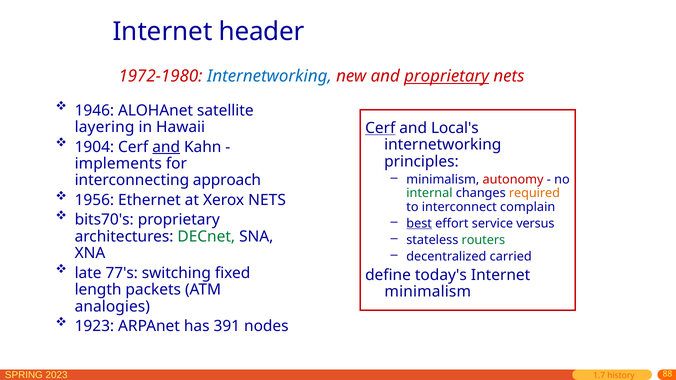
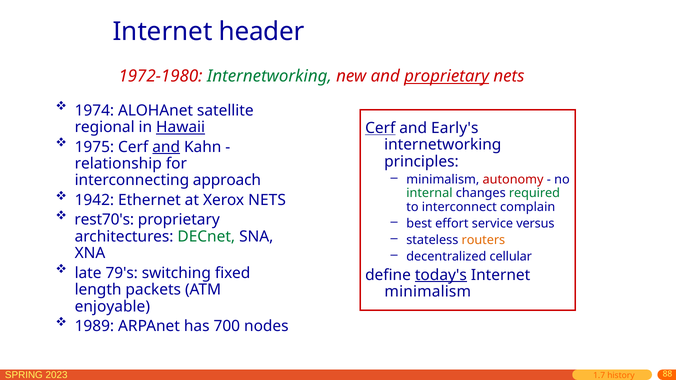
Internetworking at (269, 76) colour: blue -> green
1946: 1946 -> 1974
layering: layering -> regional
Hawaii underline: none -> present
Local's: Local's -> Early's
1904: 1904 -> 1975
implements: implements -> relationship
required colour: orange -> green
1956: 1956 -> 1942
bits70's: bits70's -> rest70's
best underline: present -> none
routers colour: green -> orange
carried: carried -> cellular
77's: 77's -> 79's
today's underline: none -> present
analogies: analogies -> enjoyable
1923: 1923 -> 1989
391: 391 -> 700
